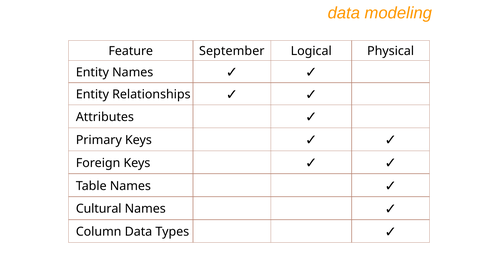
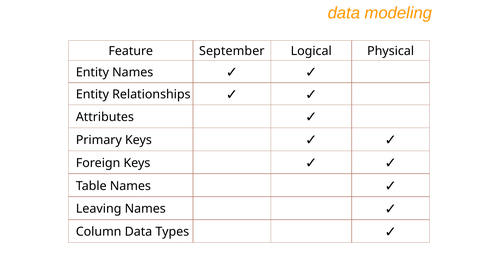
Cultural: Cultural -> Leaving
